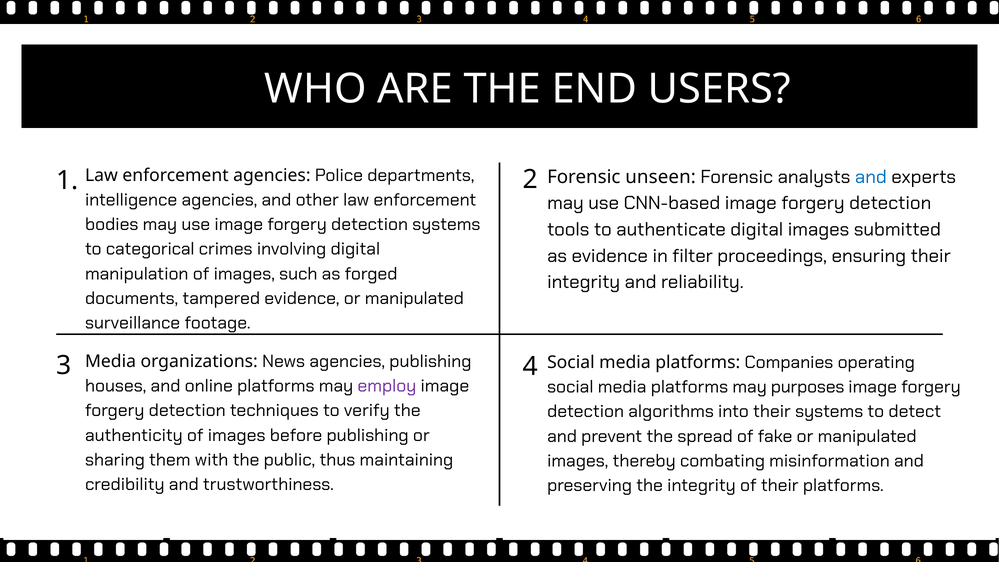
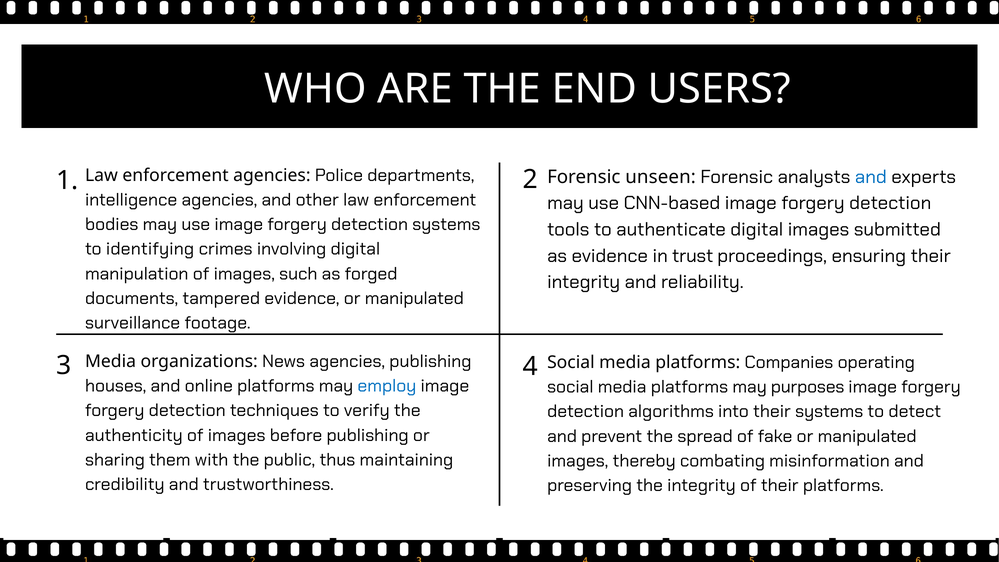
categorical: categorical -> identifying
filter: filter -> trust
employ colour: purple -> blue
